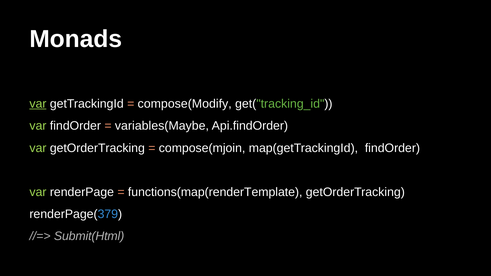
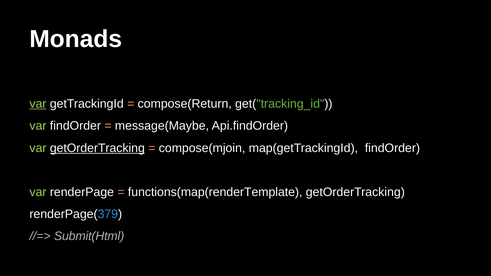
compose(Modify: compose(Modify -> compose(Return
variables(Maybe: variables(Maybe -> message(Maybe
getOrderTracking at (97, 148) underline: none -> present
